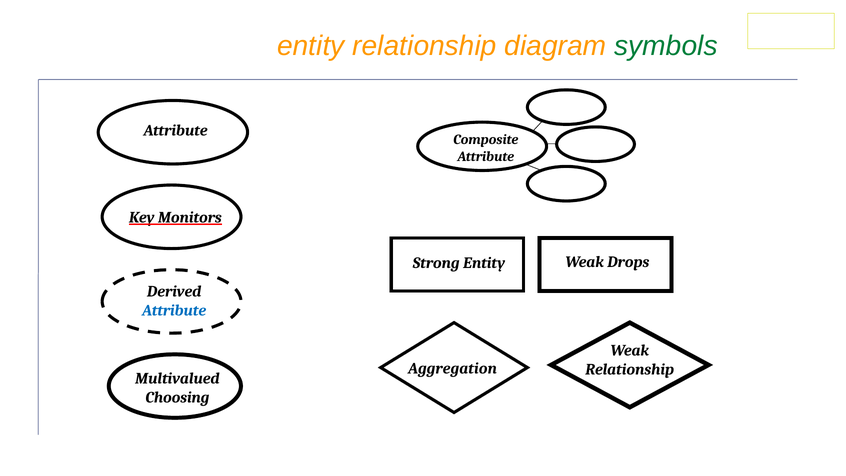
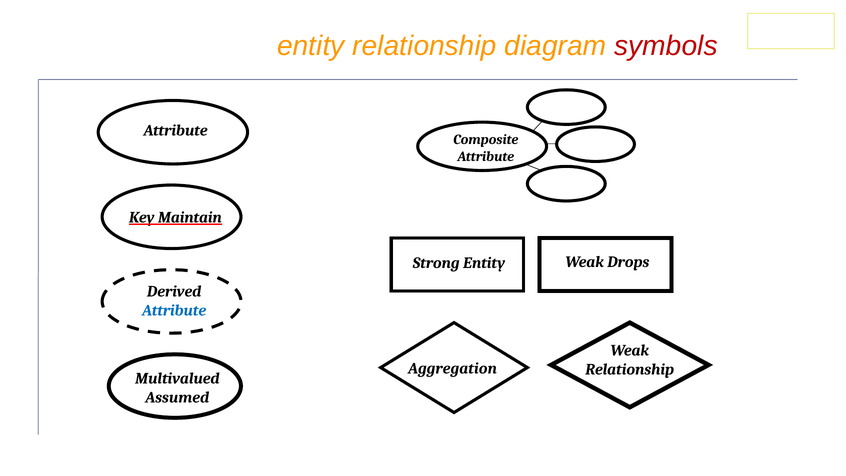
symbols colour: green -> red
Monitors: Monitors -> Maintain
Choosing: Choosing -> Assumed
